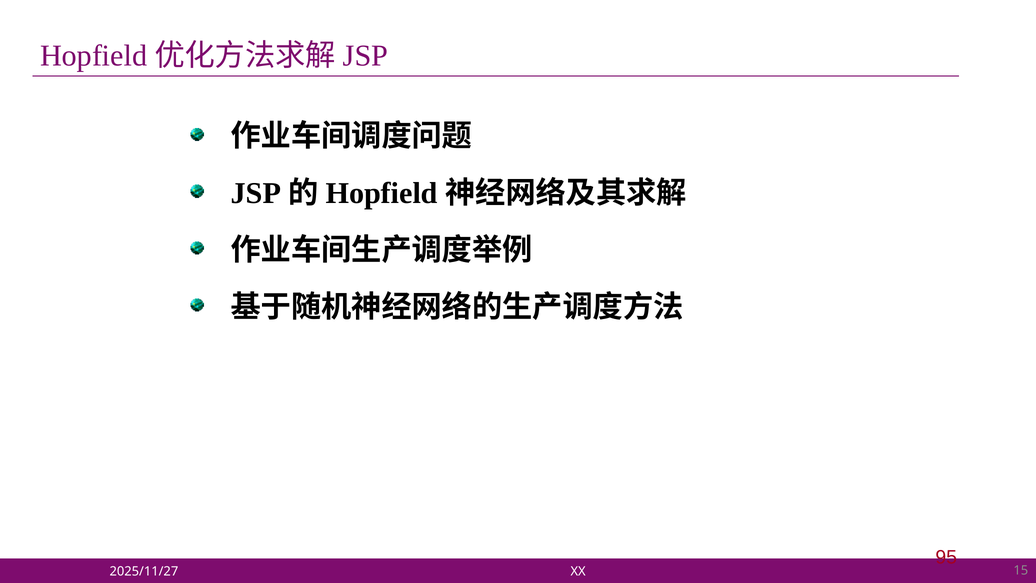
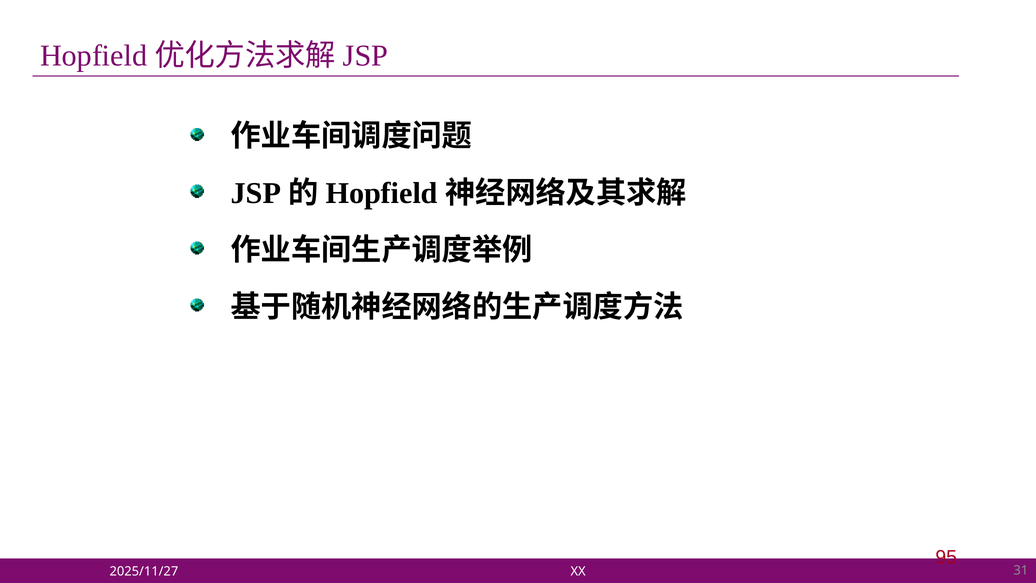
15: 15 -> 31
